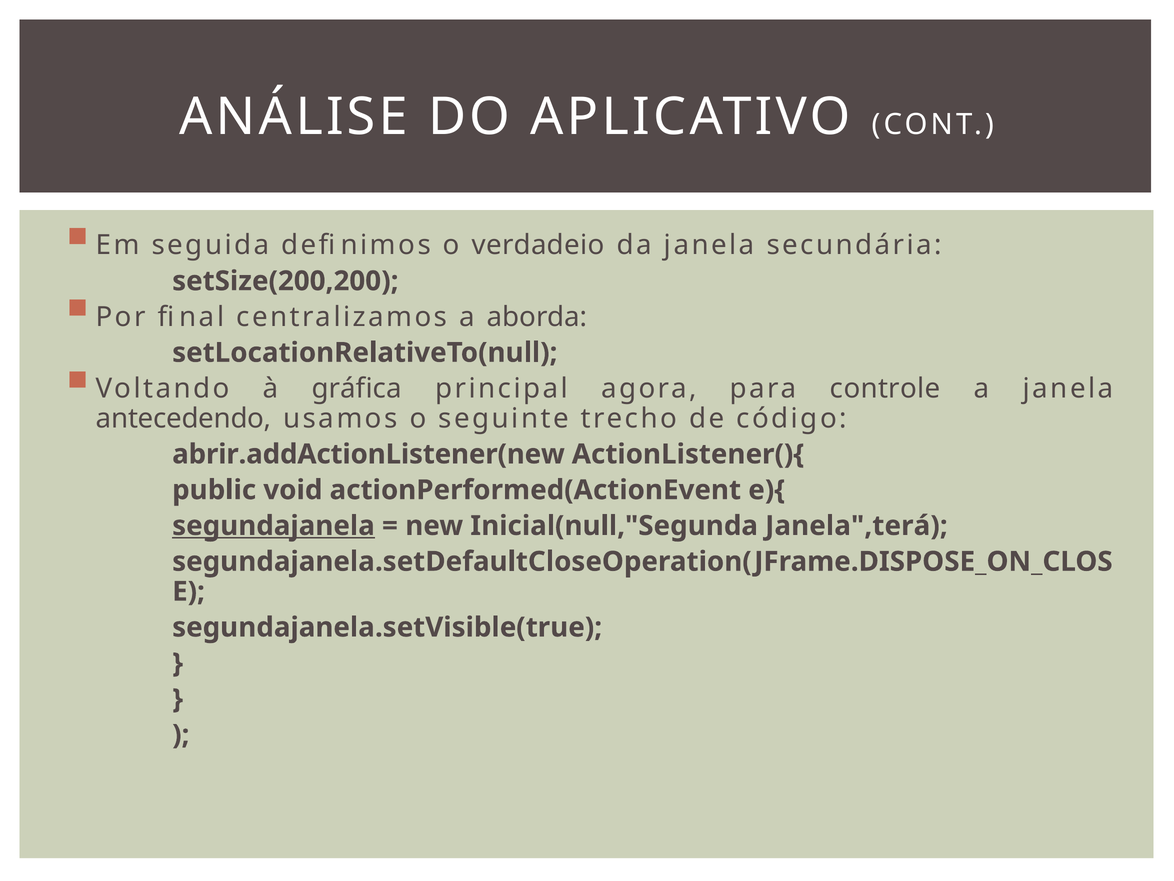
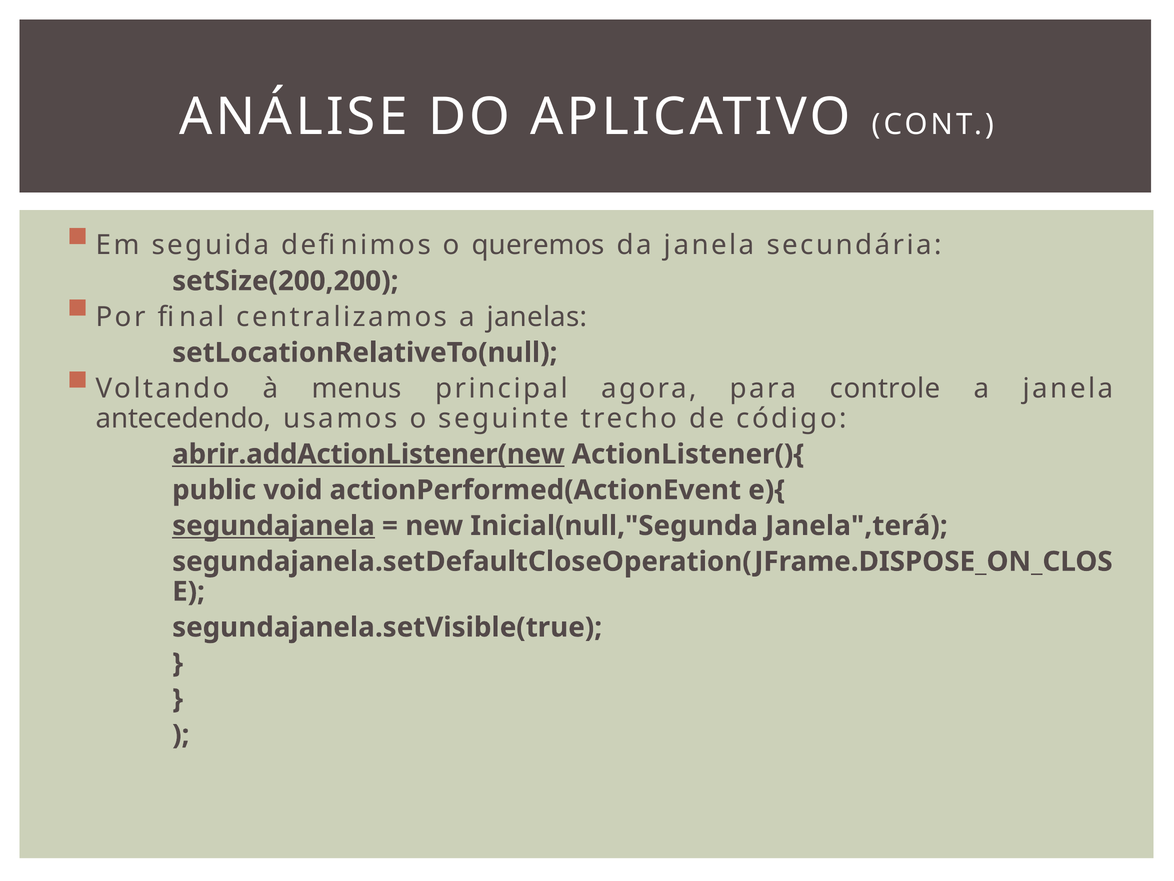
verdadeio: verdadeio -> queremos
aborda: aborda -> janelas
gráfica: gráfica -> menus
abrir.addActionListener(new underline: none -> present
